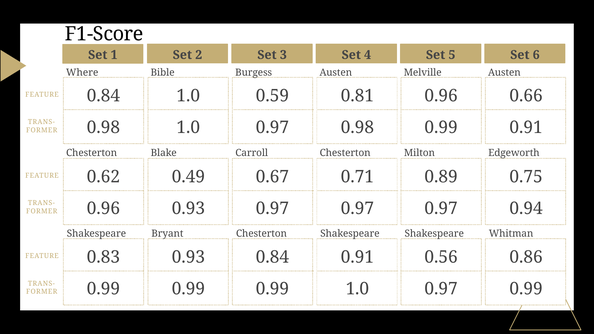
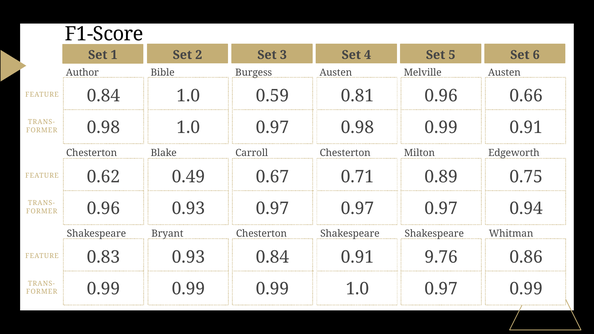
Where: Where -> Author
0.56: 0.56 -> 9.76
